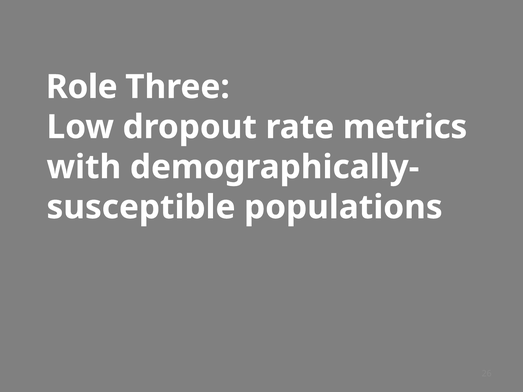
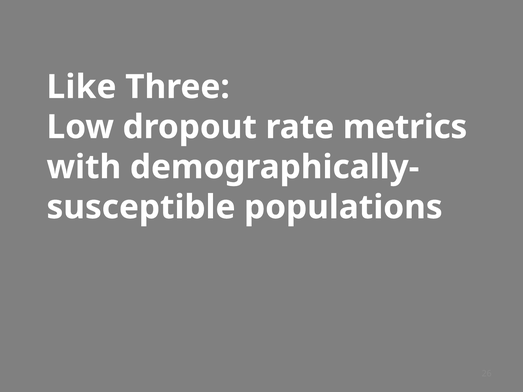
Role: Role -> Like
